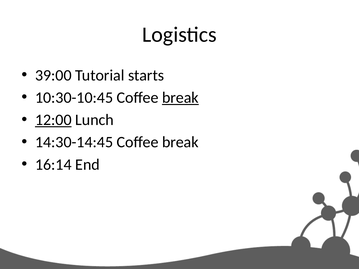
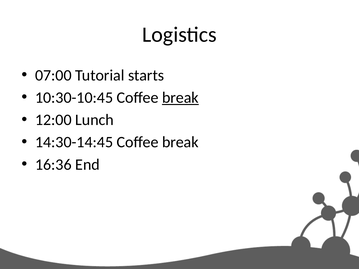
39:00: 39:00 -> 07:00
12:00 underline: present -> none
16:14: 16:14 -> 16:36
